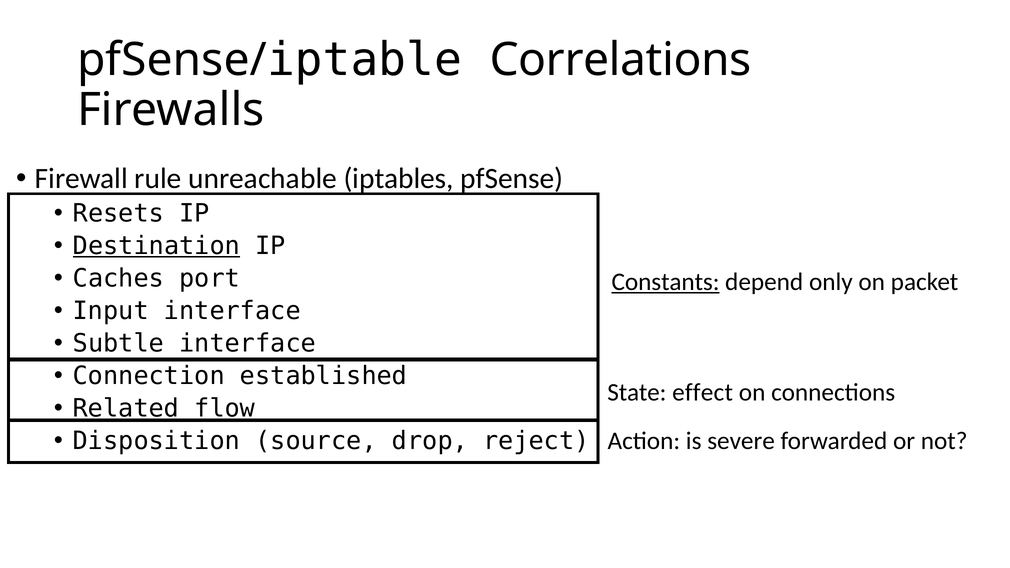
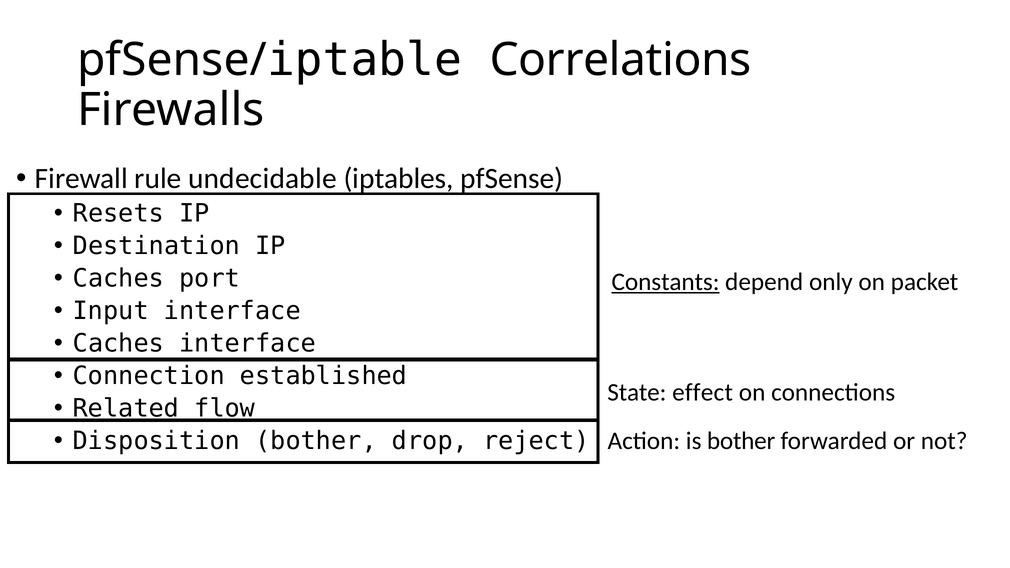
unreachable: unreachable -> undecidable
Destination underline: present -> none
Subtle at (118, 343): Subtle -> Caches
Disposition source: source -> bother
is severe: severe -> bother
